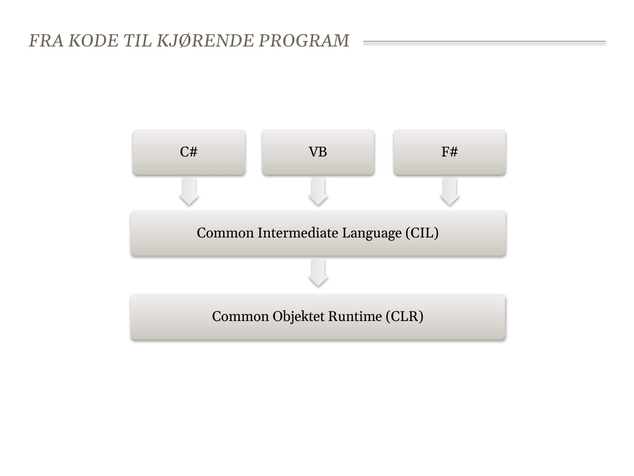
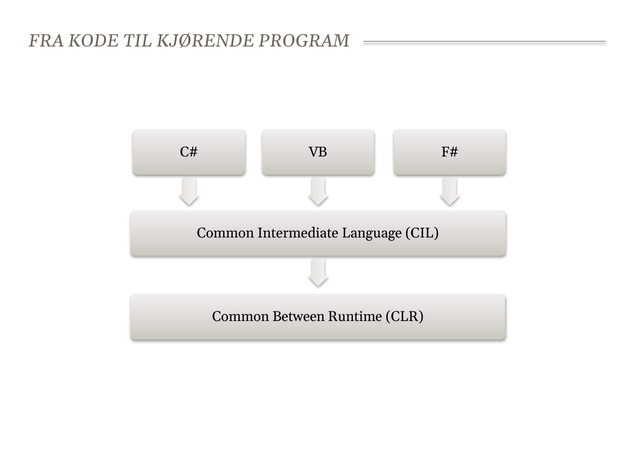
Objektet: Objektet -> Between
